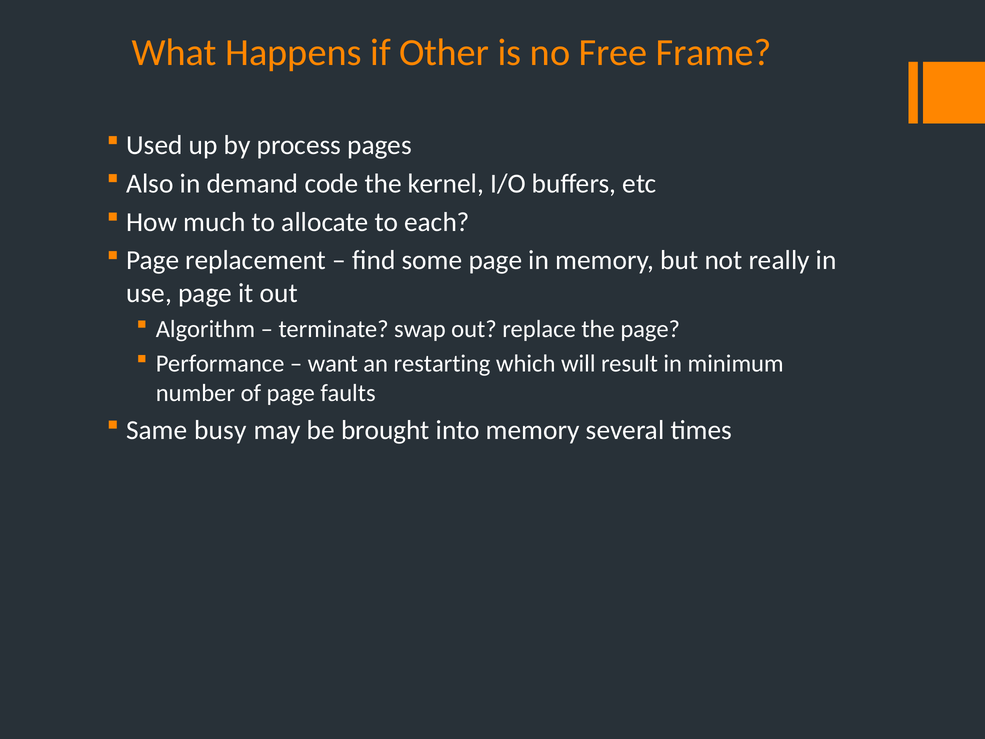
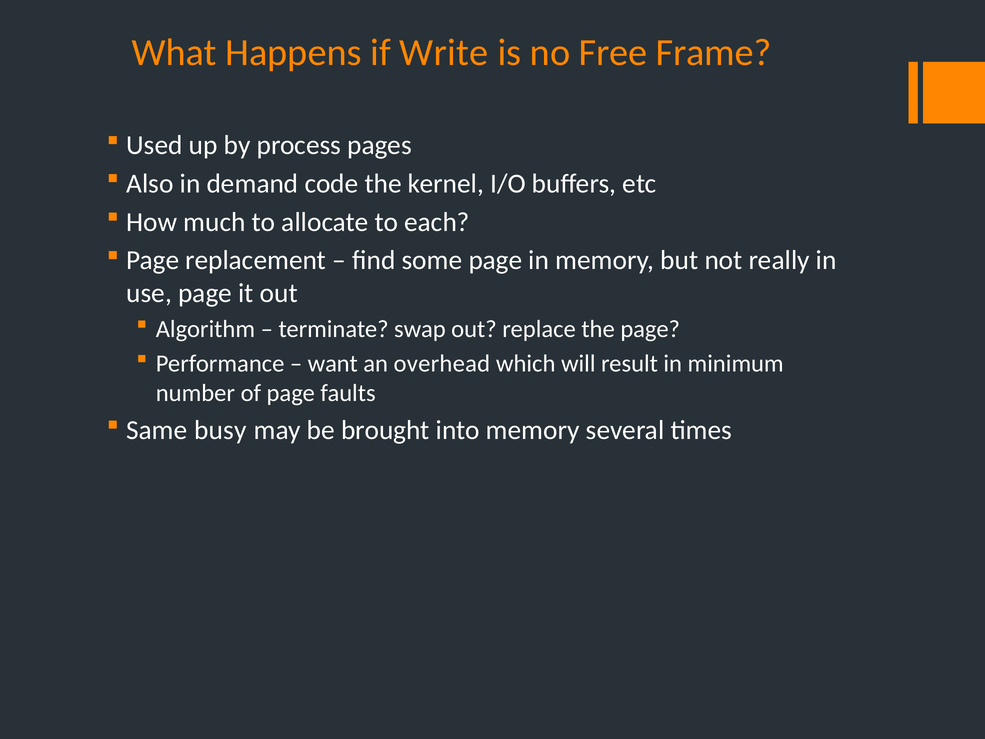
Other: Other -> Write
restarting: restarting -> overhead
